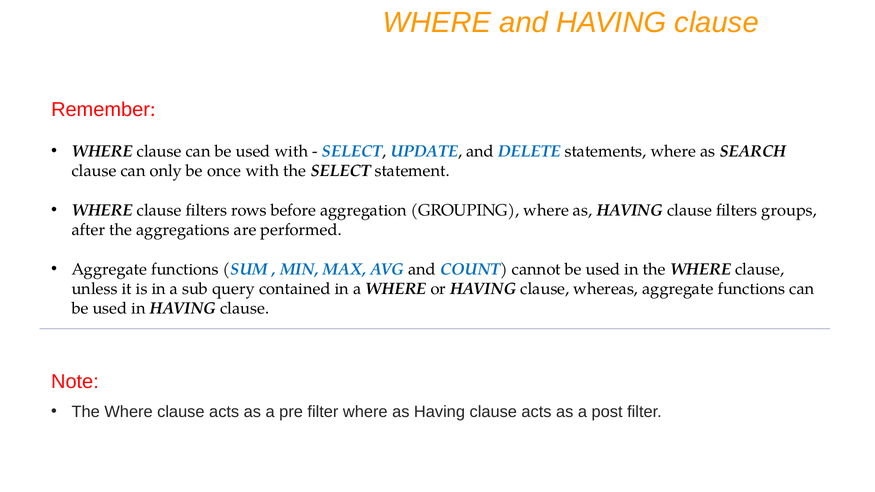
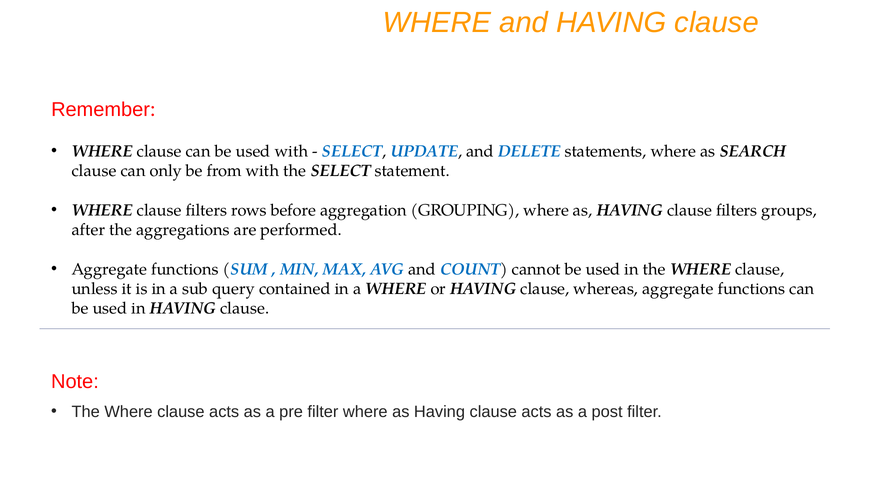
once: once -> from
